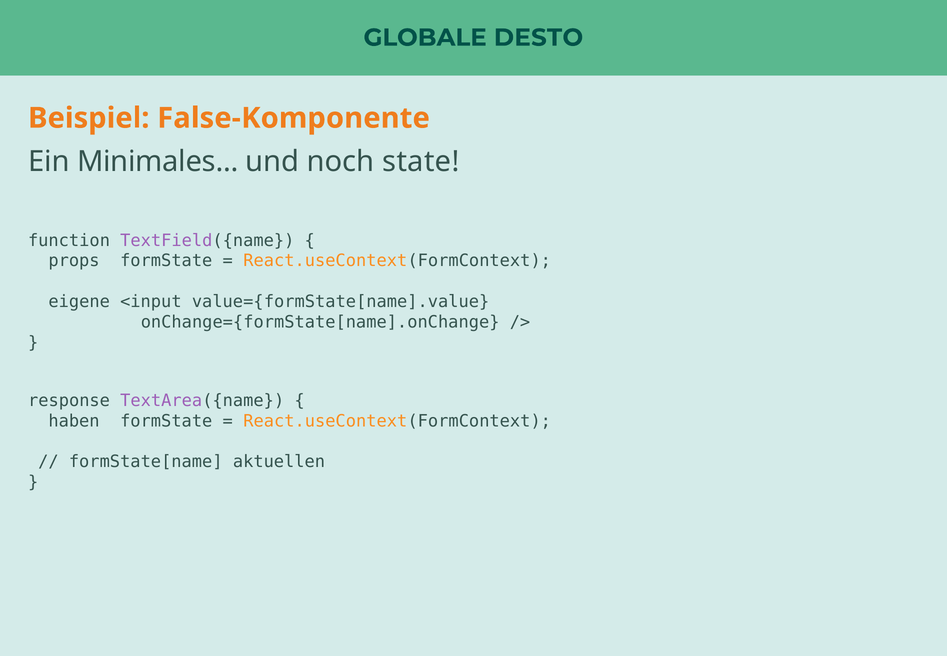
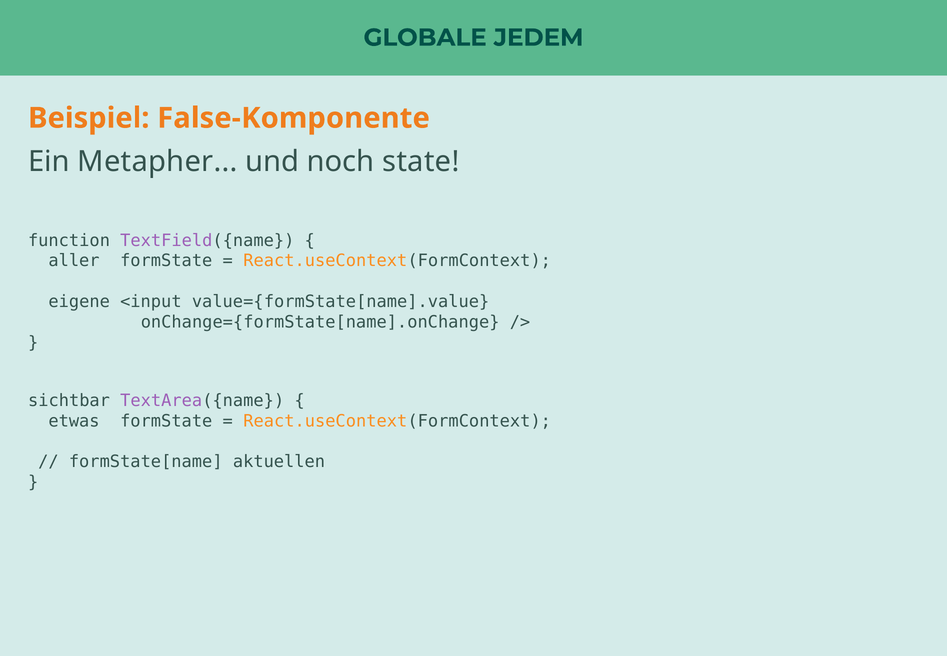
DESTO: DESTO -> JEDEM
Minimales: Minimales -> Metapher
props: props -> aller
response: response -> sichtbar
haben: haben -> etwas
